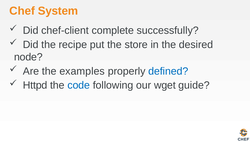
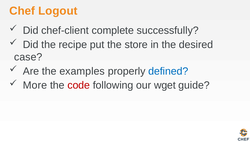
System: System -> Logout
node: node -> case
Httpd: Httpd -> More
code colour: blue -> red
